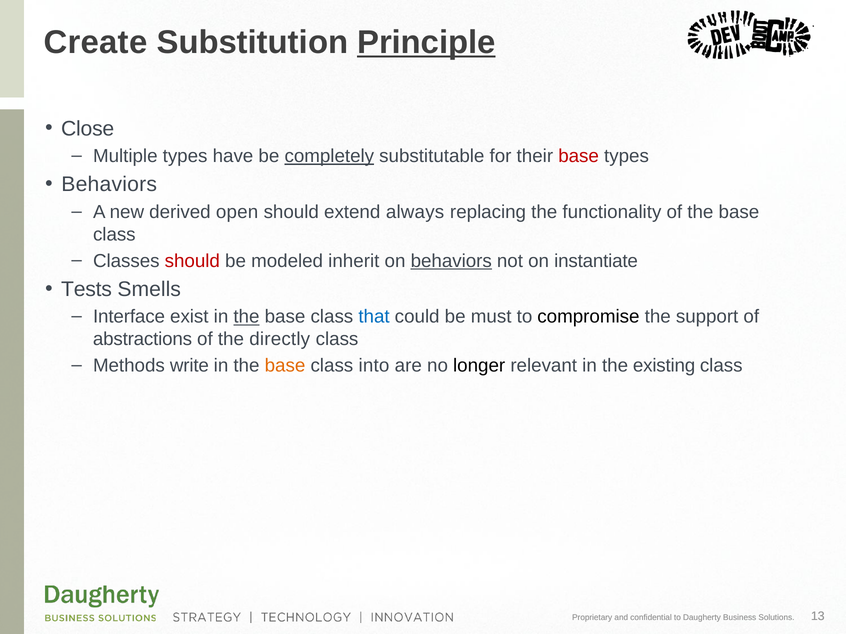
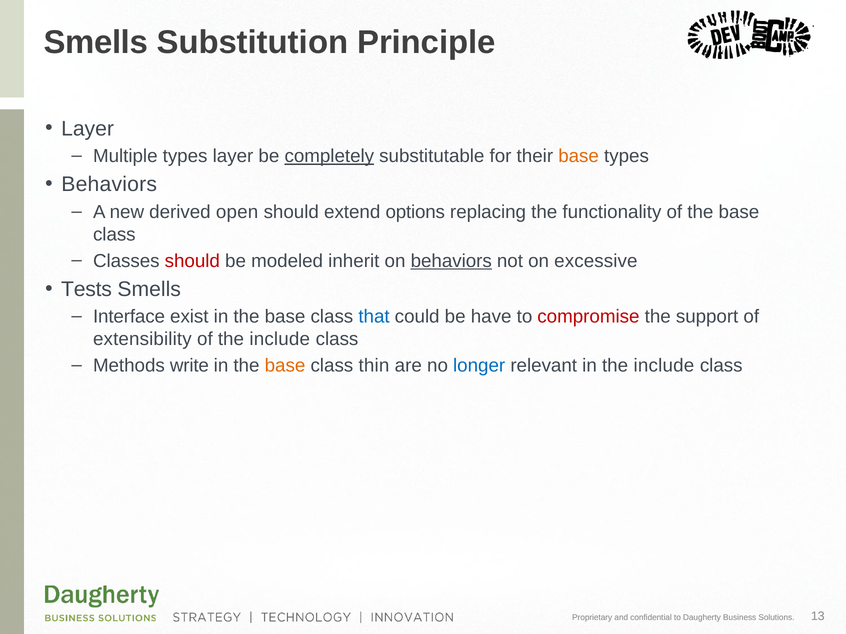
Create at (96, 42): Create -> Smells
Principle underline: present -> none
Close at (88, 129): Close -> Layer
types have: have -> layer
base at (579, 156) colour: red -> orange
always: always -> options
instantiate: instantiate -> excessive
the at (246, 317) underline: present -> none
must: must -> have
compromise colour: black -> red
abstractions: abstractions -> extensibility
of the directly: directly -> include
into: into -> thin
longer colour: black -> blue
in the existing: existing -> include
